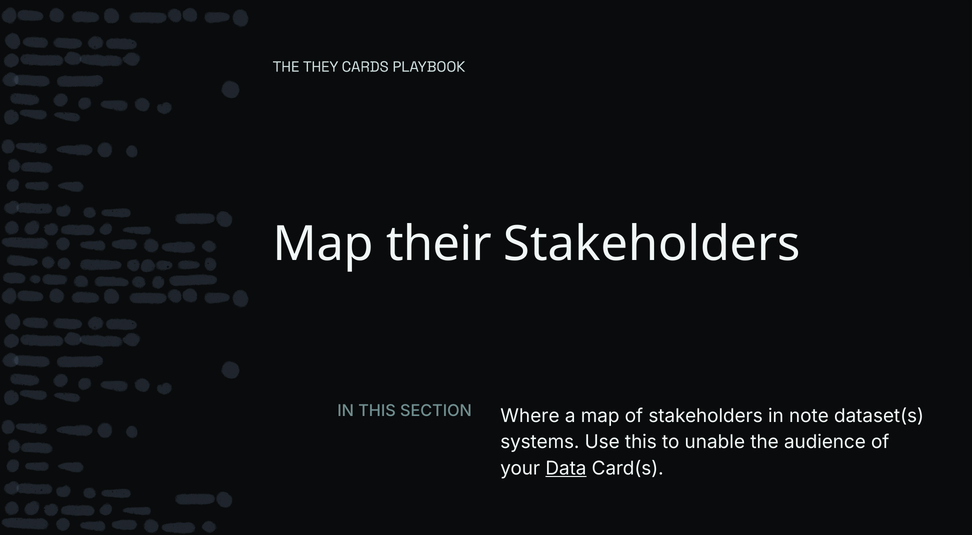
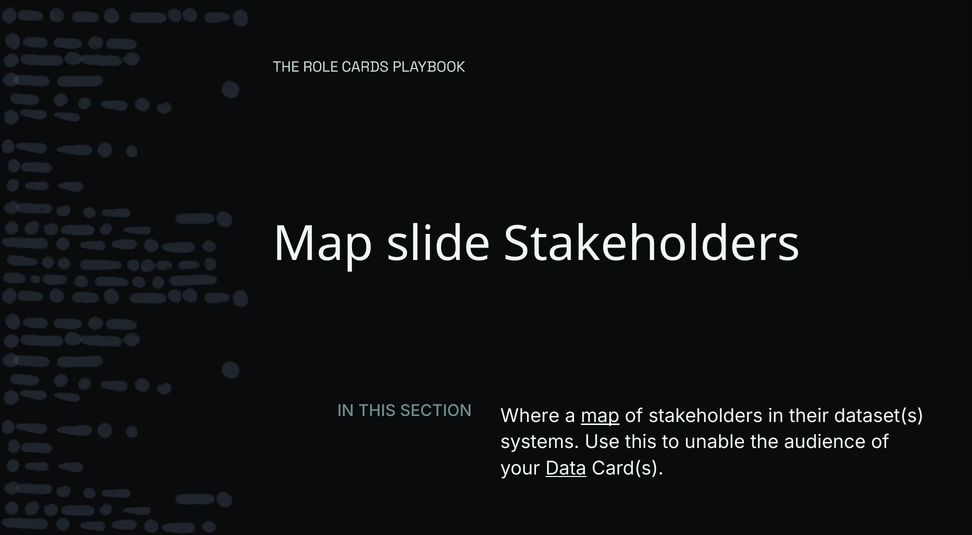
THEY: THEY -> ROLE
Map their: their -> slide
map at (600, 416) underline: none -> present
in note: note -> their
